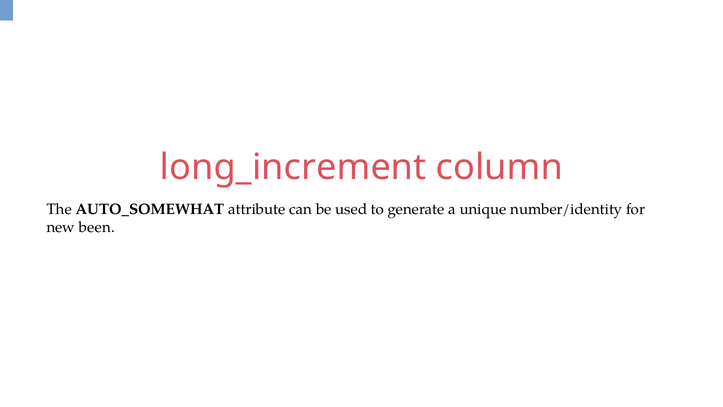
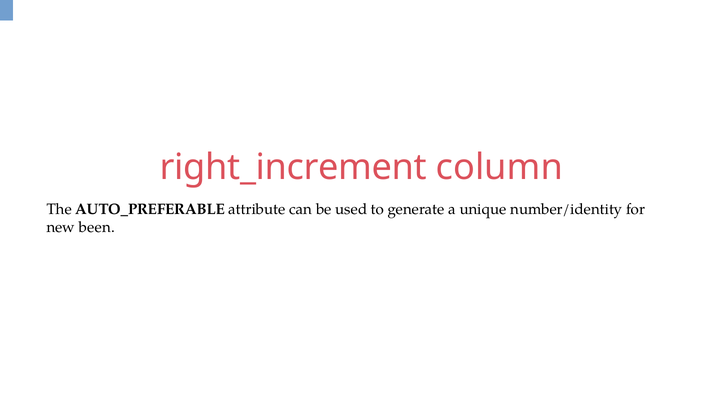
long_increment: long_increment -> right_increment
AUTO_SOMEWHAT: AUTO_SOMEWHAT -> AUTO_PREFERABLE
